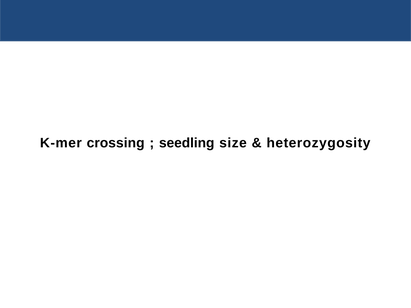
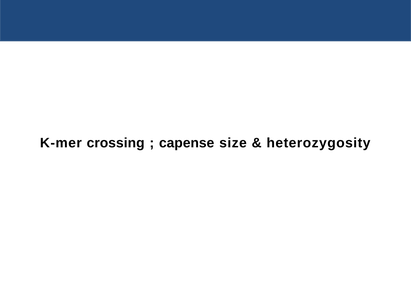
seedling: seedling -> capense
